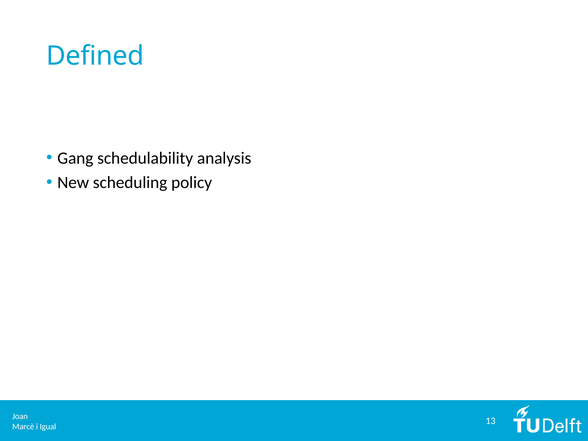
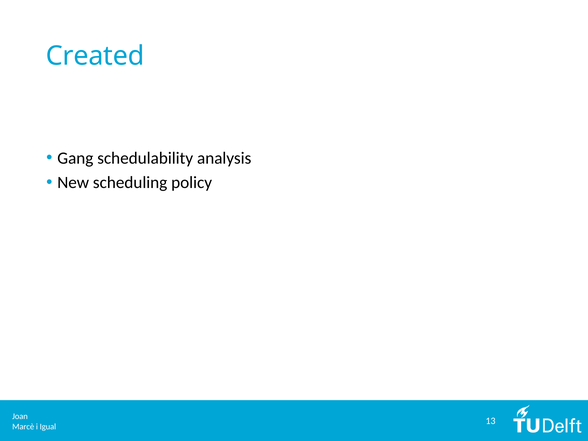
Defined: Defined -> Created
